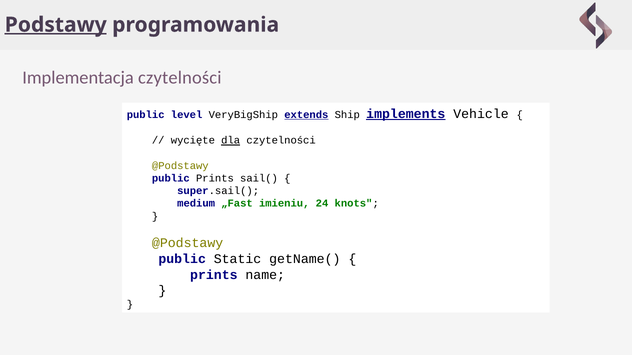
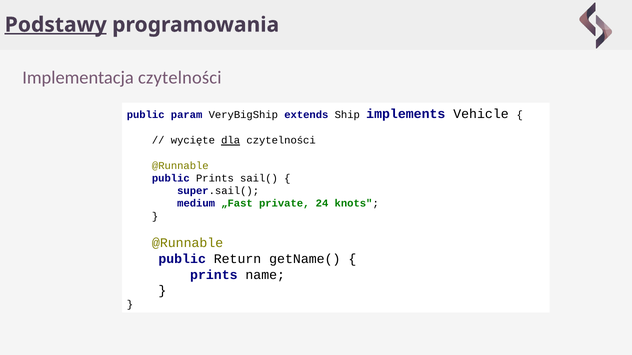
level: level -> param
extends underline: present -> none
implements underline: present -> none
@Podstawy at (180, 166): @Podstawy -> @Runnable
imieniu: imieniu -> private
@Podstawy at (188, 243): @Podstawy -> @Runnable
Static: Static -> Return
